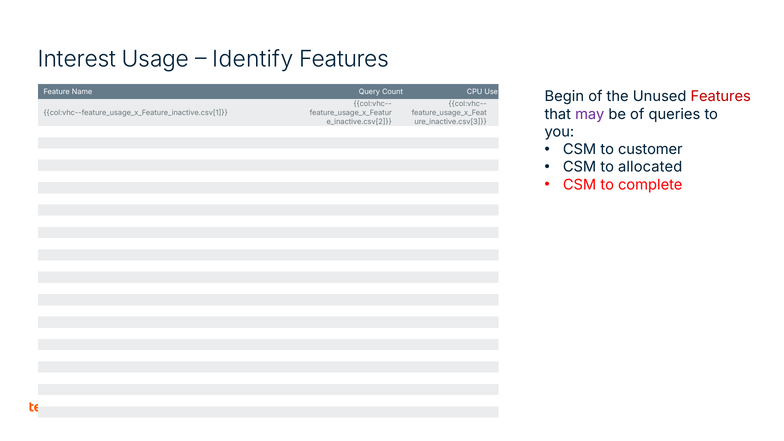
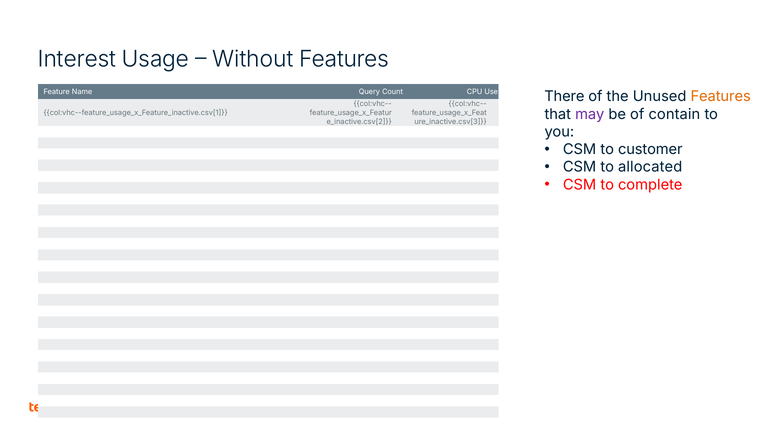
Identify: Identify -> Without
Begin: Begin -> There
Features at (721, 97) colour: red -> orange
queries: queries -> contain
